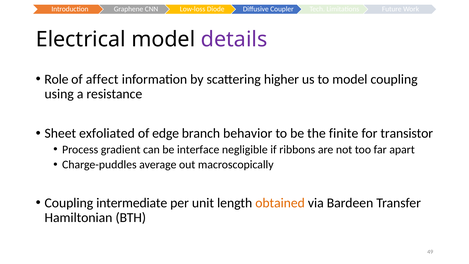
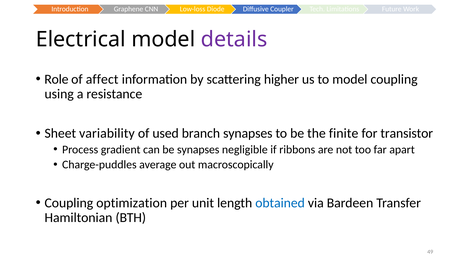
exfoliated: exfoliated -> variability
edge: edge -> used
branch behavior: behavior -> synapses
be interface: interface -> synapses
intermediate: intermediate -> optimization
obtained colour: orange -> blue
